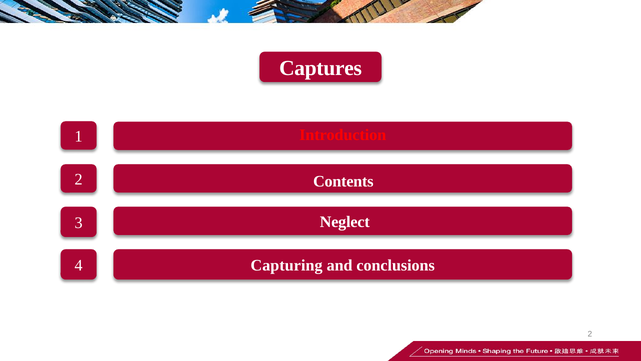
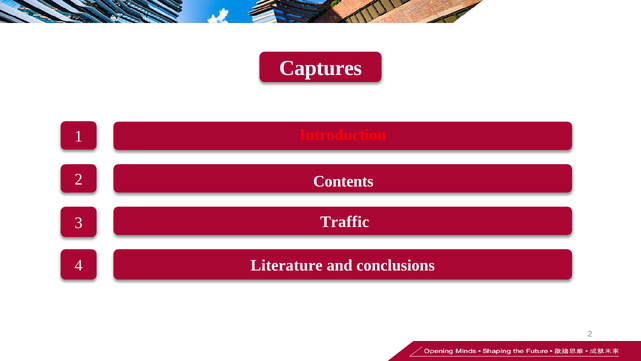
Neglect: Neglect -> Traffic
Capturing: Capturing -> Literature
